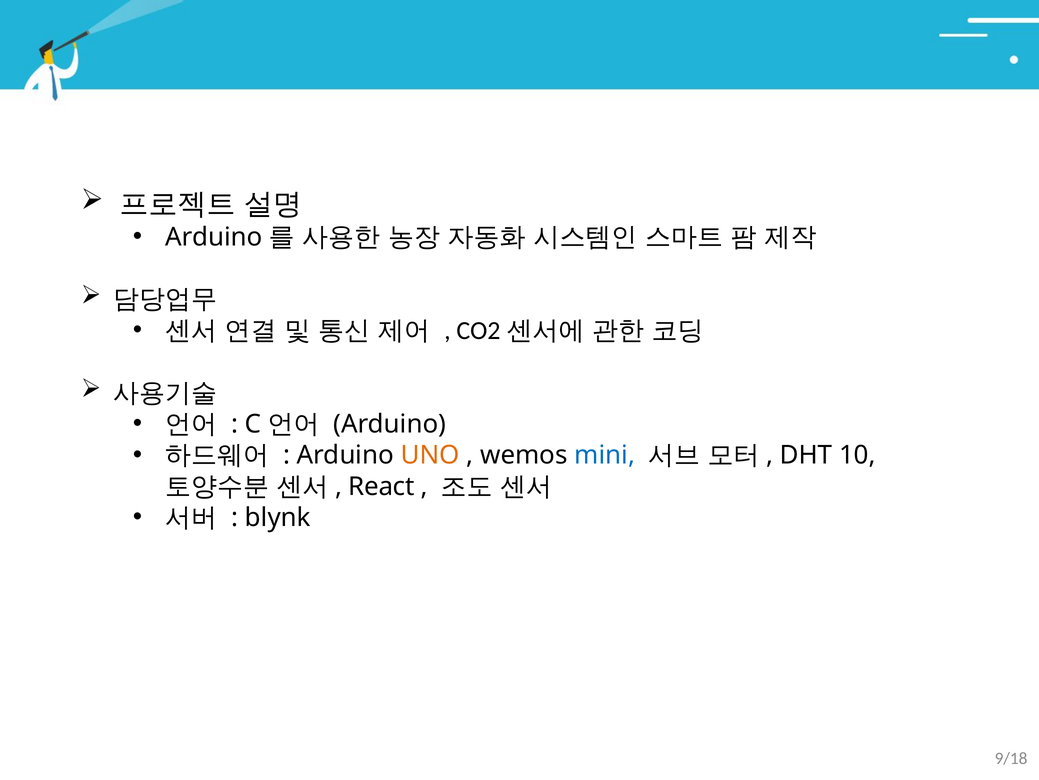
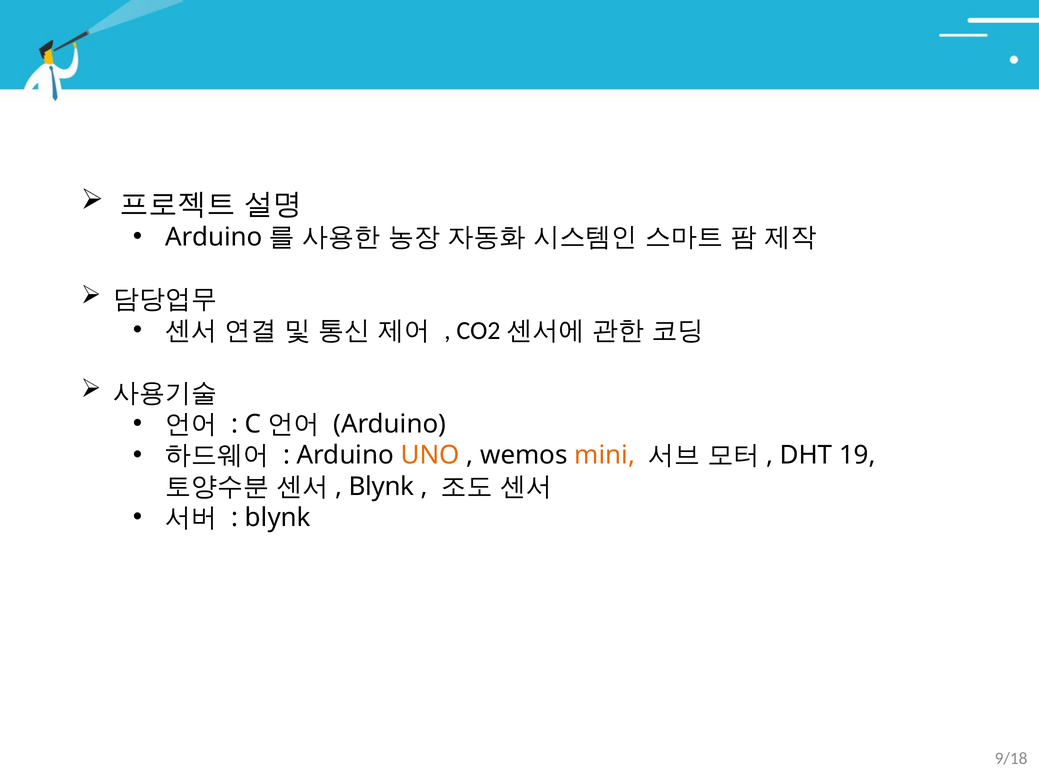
mini colour: blue -> orange
10: 10 -> 19
React at (381, 486): React -> Blynk
